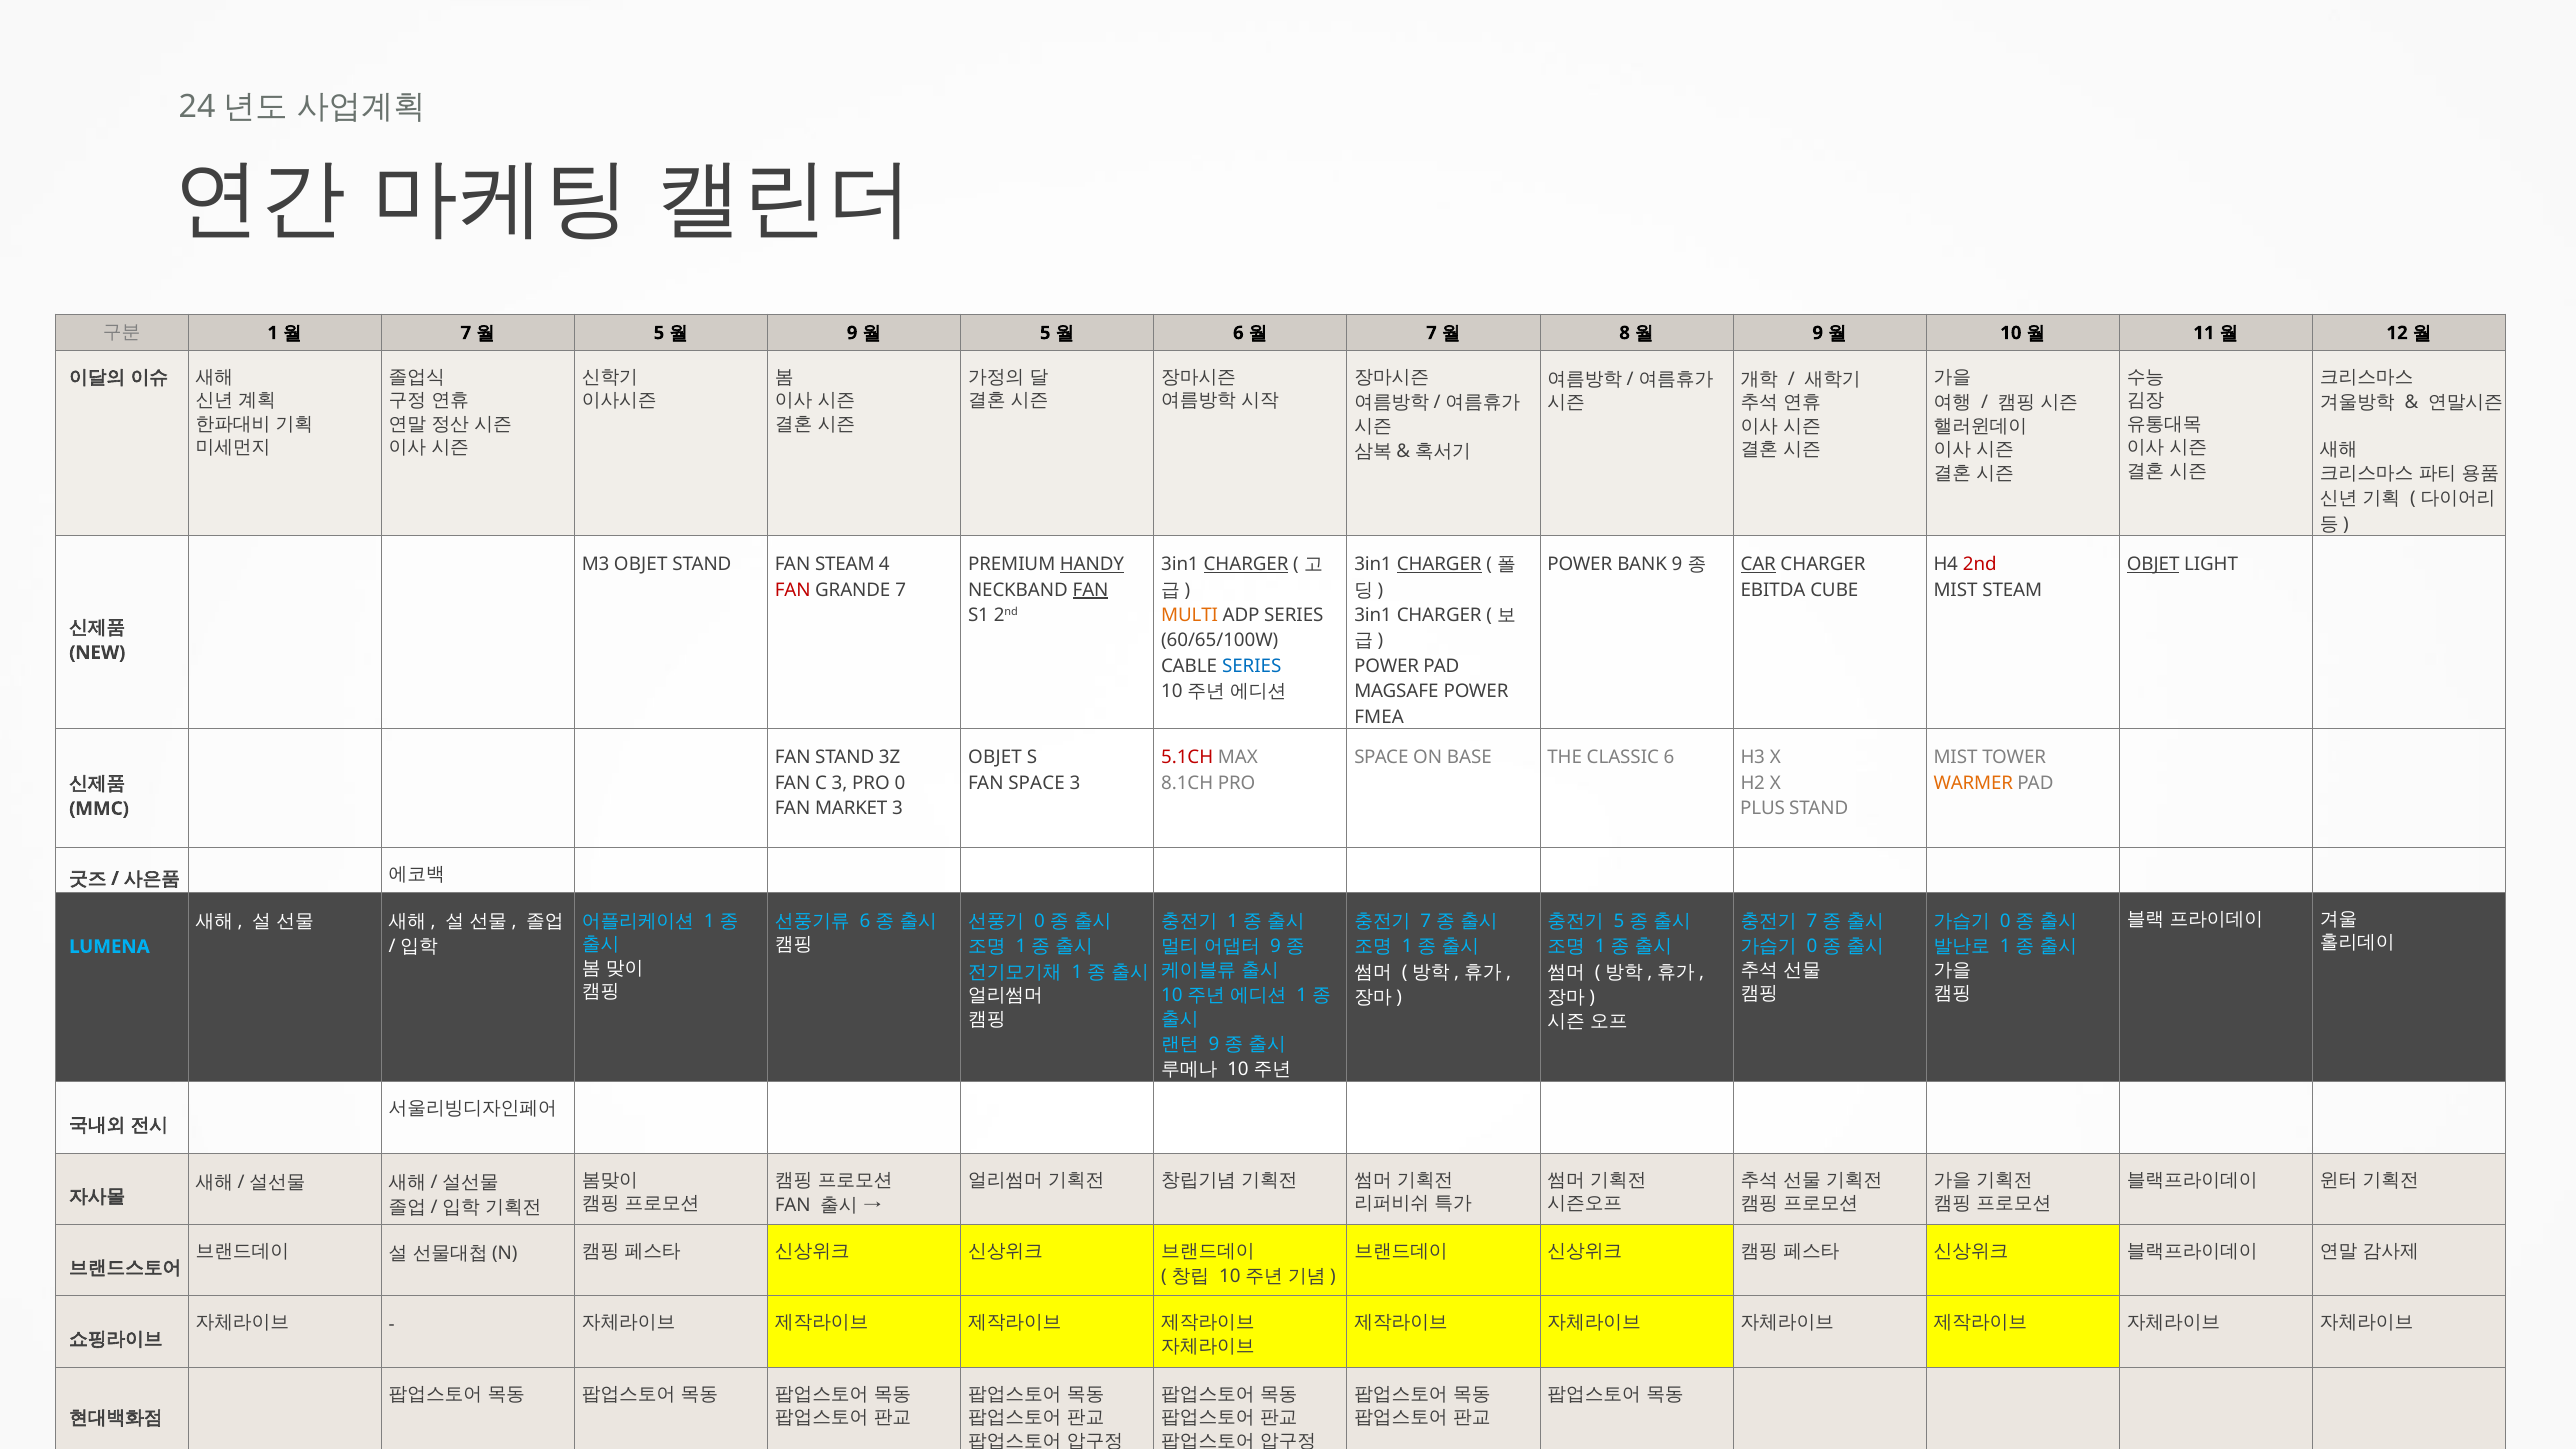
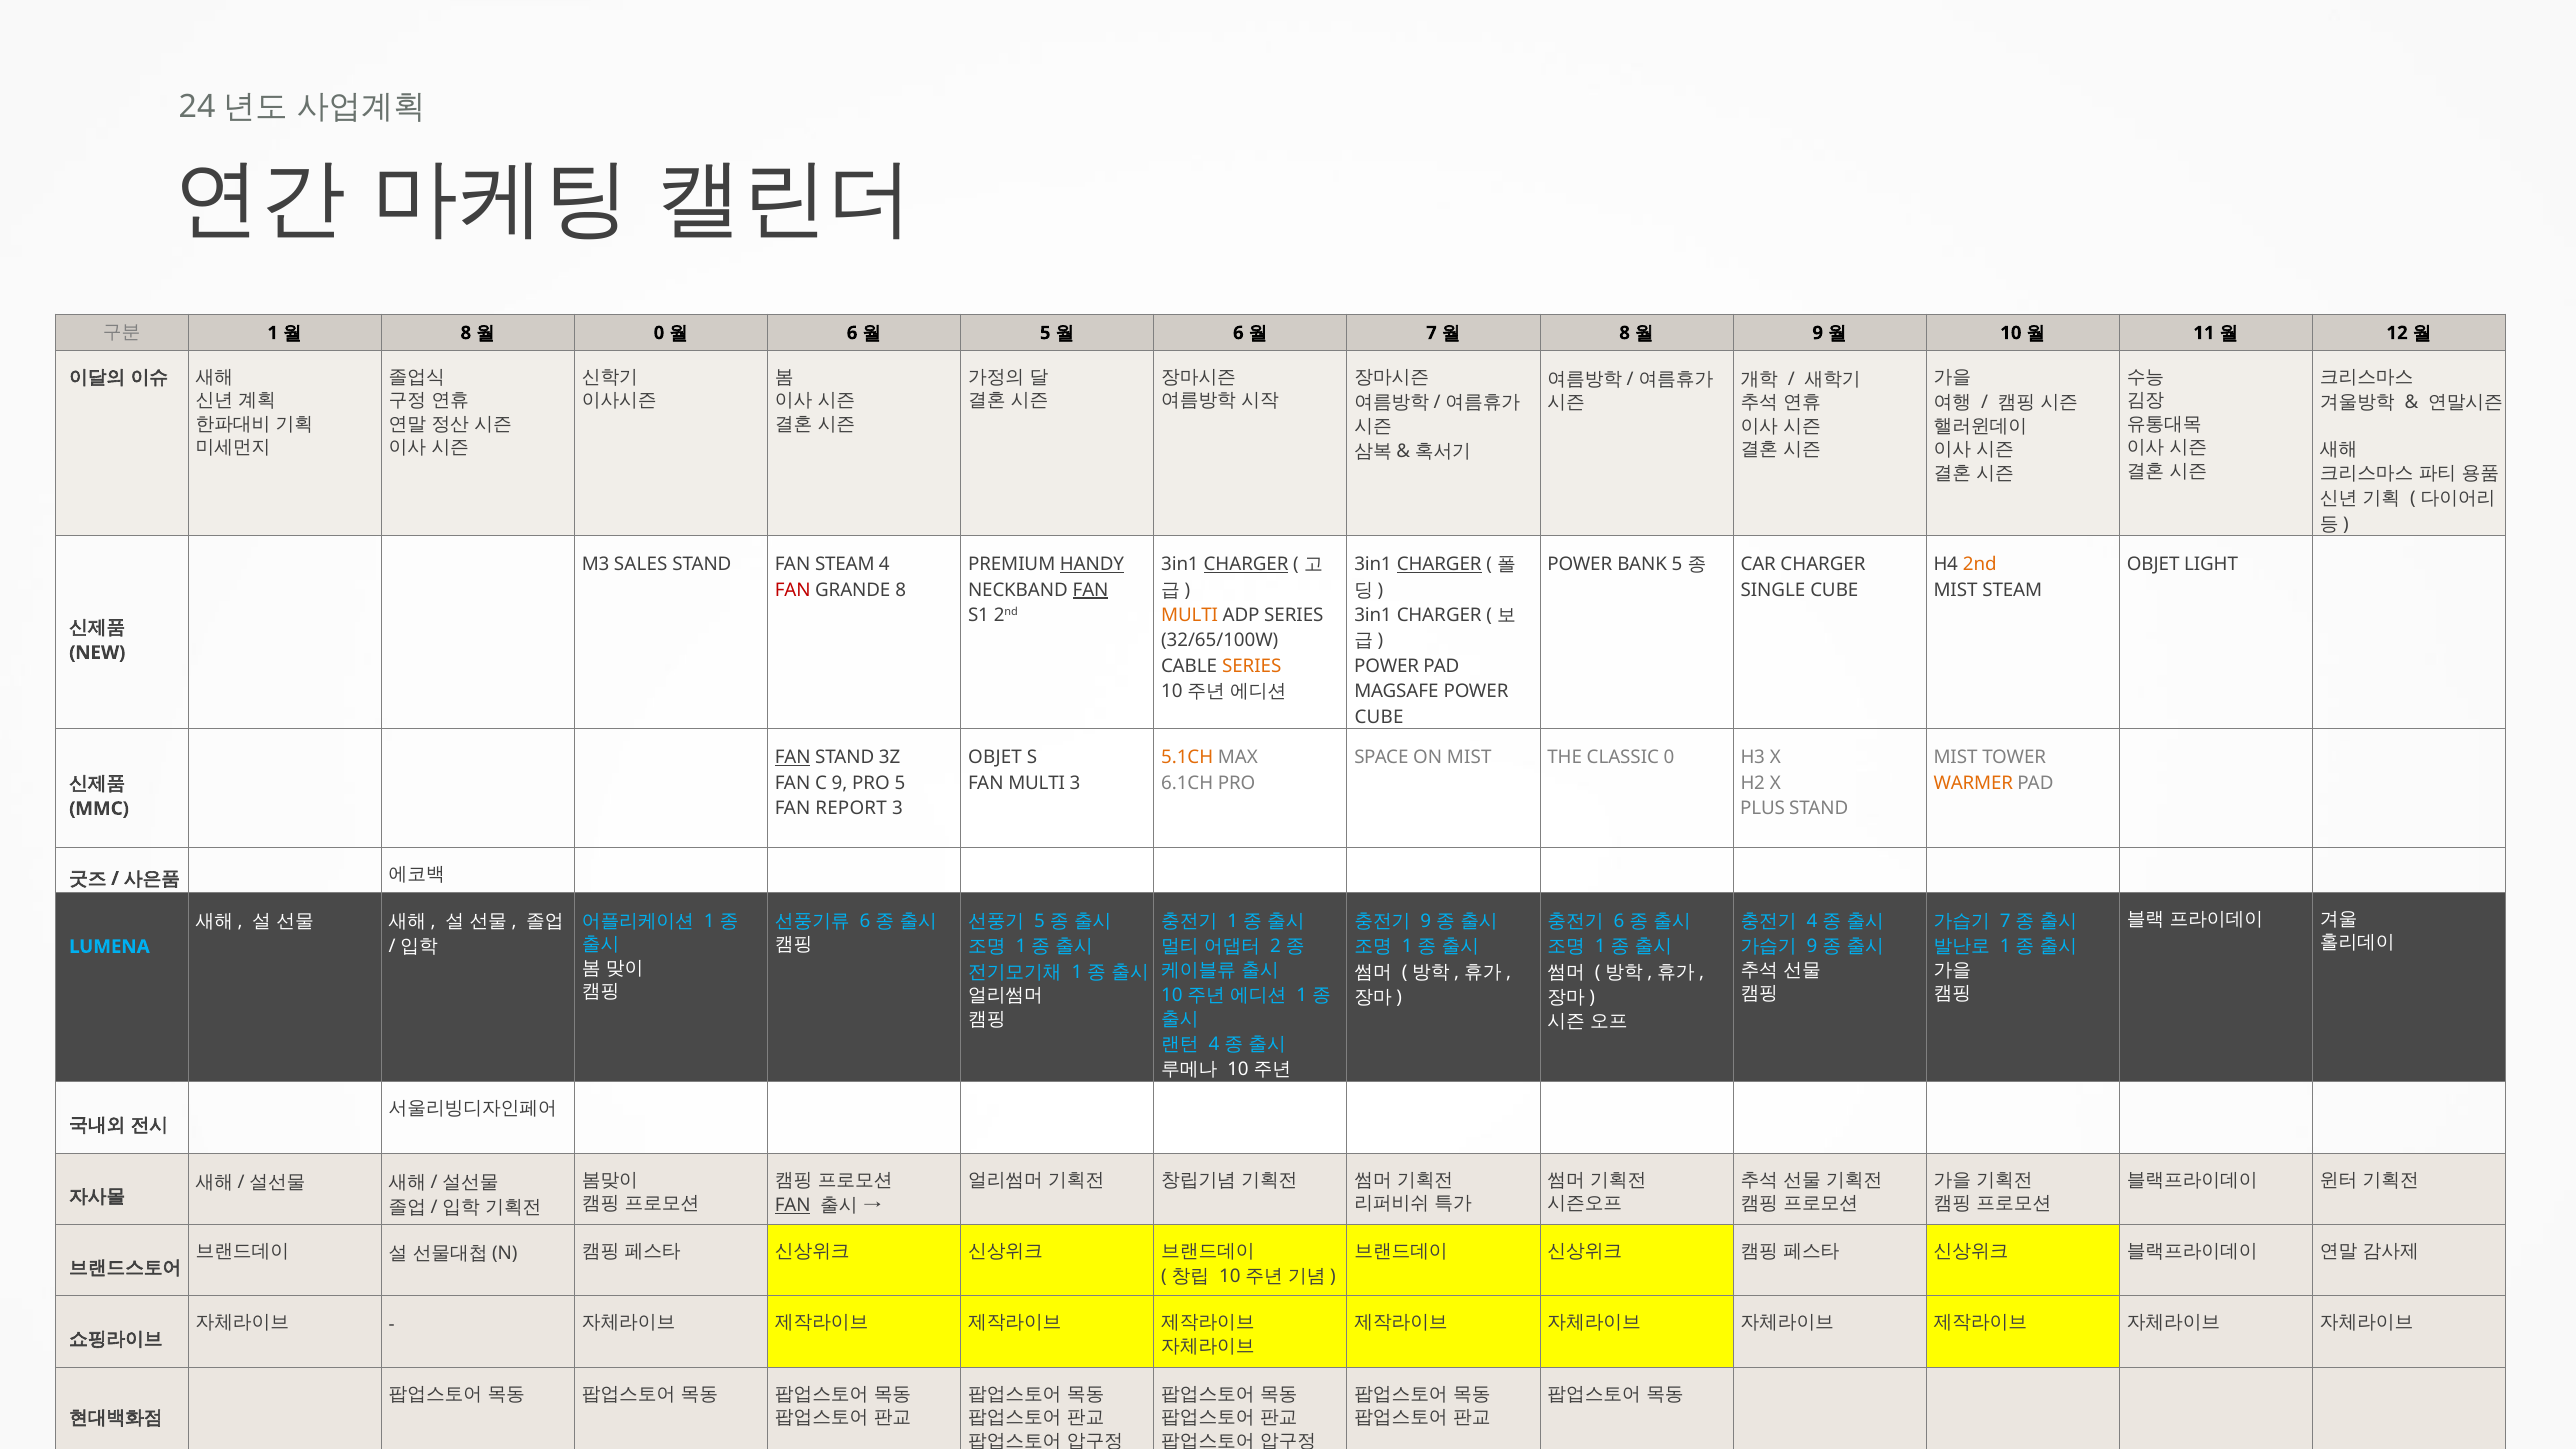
7 at (466, 333): 7 -> 8
5 at (659, 333): 5 -> 0
9 at (852, 333): 9 -> 6
M3 OBJET: OBJET -> SALES
BANK 9: 9 -> 5
CAR underline: present -> none
2nd at (1980, 565) colour: red -> orange
OBJET at (2153, 565) underline: present -> none
GRANDE 7: 7 -> 8
EBITDA: EBITDA -> SINGLE
60/65/100W: 60/65/100W -> 32/65/100W
SERIES at (1252, 666) colour: blue -> orange
FMEA at (1379, 717): FMEA -> CUBE
FAN at (793, 758) underline: none -> present
5.1CH colour: red -> orange
ON BASE: BASE -> MIST
CLASSIC 6: 6 -> 0
C 3: 3 -> 9
PRO 0: 0 -> 5
FAN SPACE: SPACE -> MULTI
8.1CH: 8.1CH -> 6.1CH
MARKET: MARKET -> REPORT
0 at (1040, 921): 0 -> 5
7 at (1426, 921): 7 -> 9
5 at (1619, 921): 5 -> 6
7 at (1812, 921): 7 -> 4
0 at (2005, 921): 0 -> 7
9 at (1276, 947): 9 -> 2
0 at (1812, 947): 0 -> 9
9 at (1214, 1044): 9 -> 4
FAN at (793, 1205) underline: none -> present
